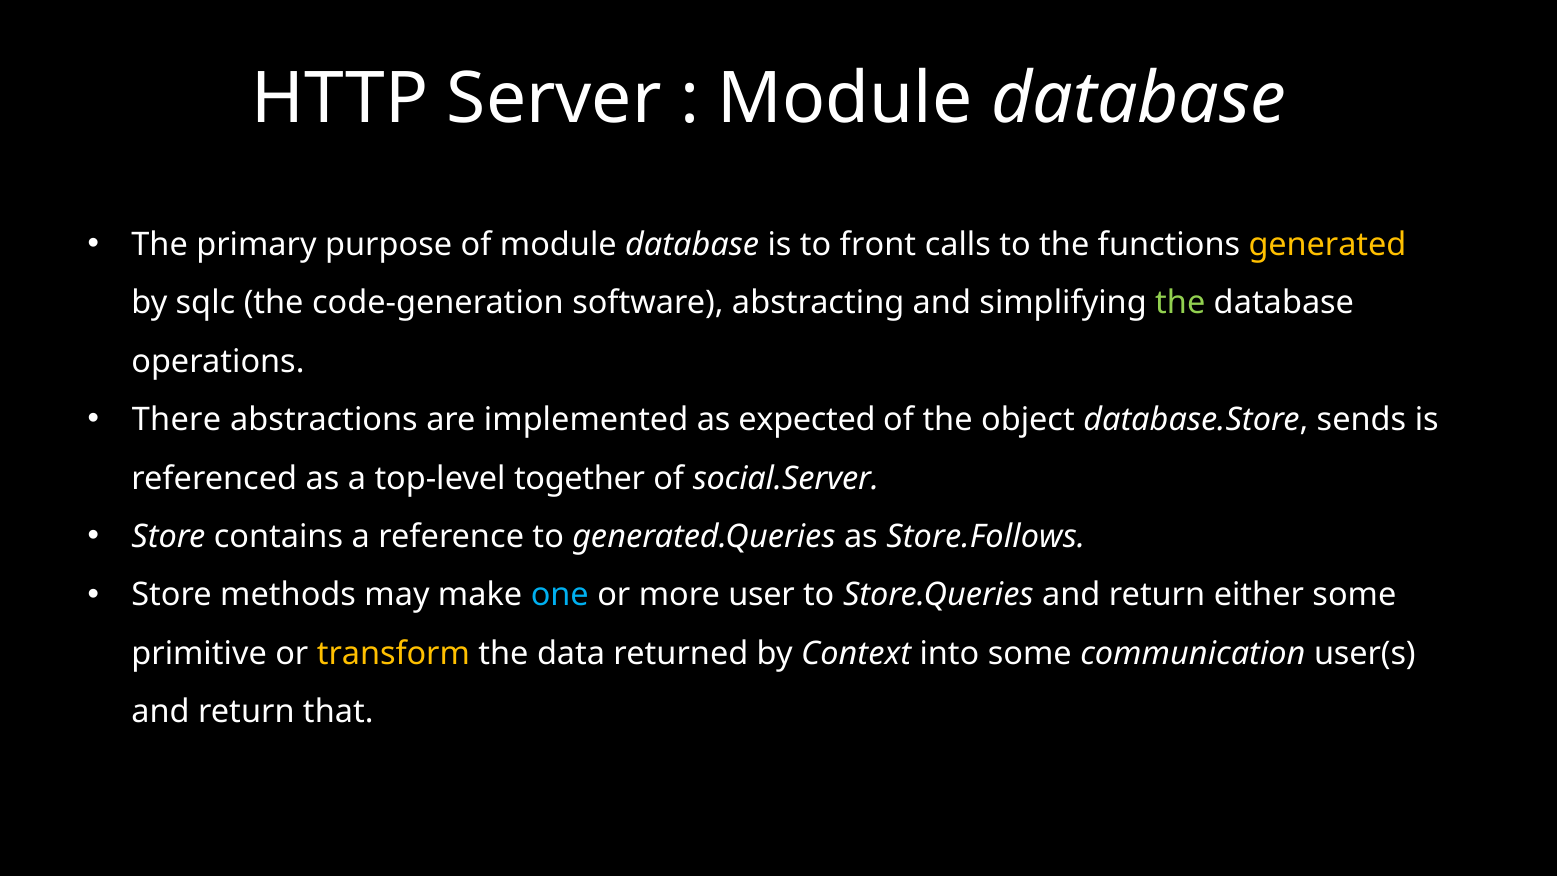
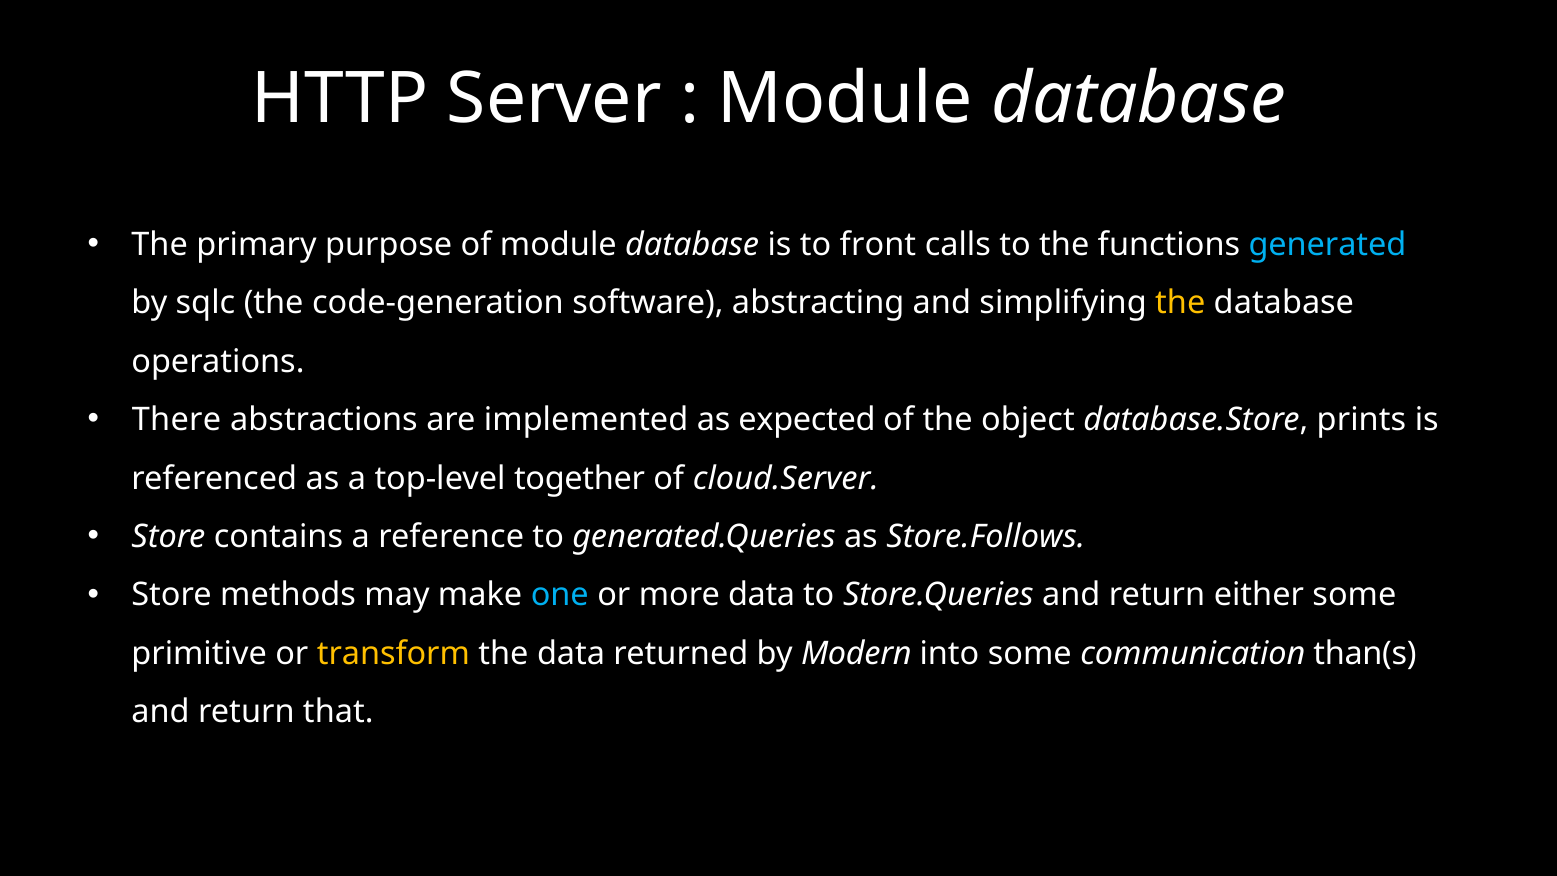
generated colour: yellow -> light blue
the at (1180, 303) colour: light green -> yellow
sends: sends -> prints
social.Server: social.Server -> cloud.Server
more user: user -> data
Context: Context -> Modern
user(s: user(s -> than(s
